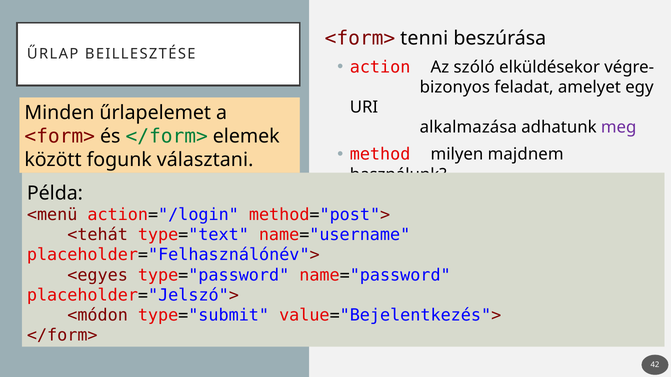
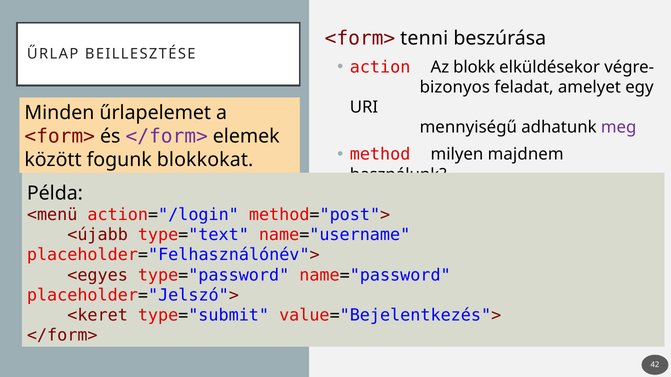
szóló: szóló -> blokk
alkalmazása: alkalmazása -> mennyiségű
</form> at (167, 137) colour: green -> purple
választani: választani -> blokkokat
<tehát: <tehát -> <újabb
<módon: <módon -> <keret
